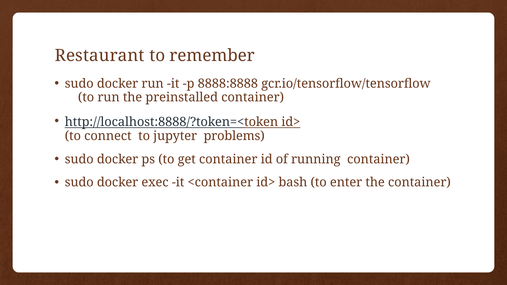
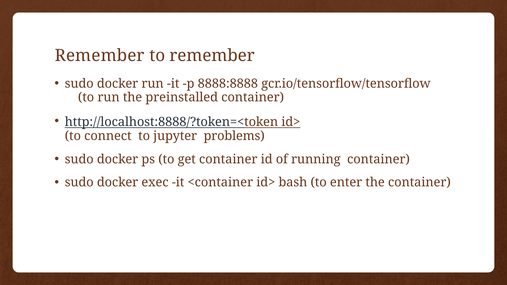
Restaurant at (100, 56): Restaurant -> Remember
